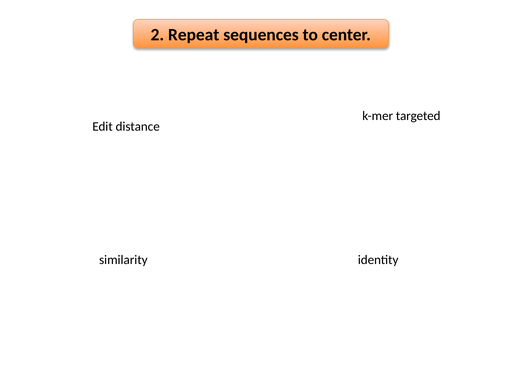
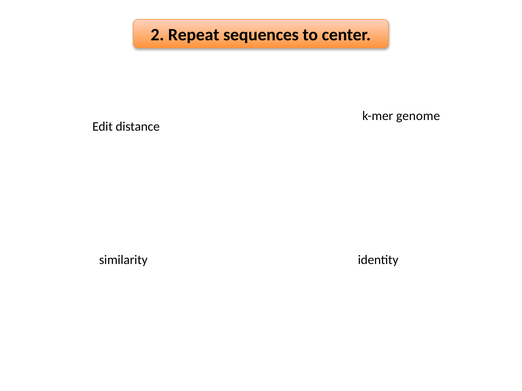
targeted: targeted -> genome
